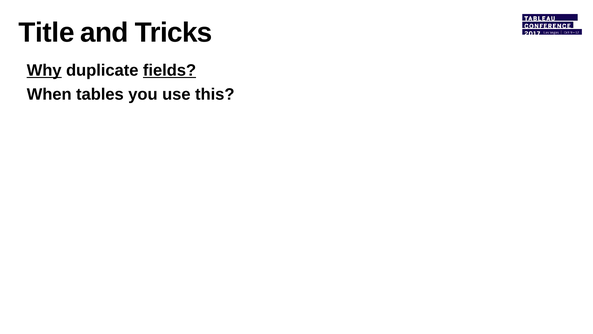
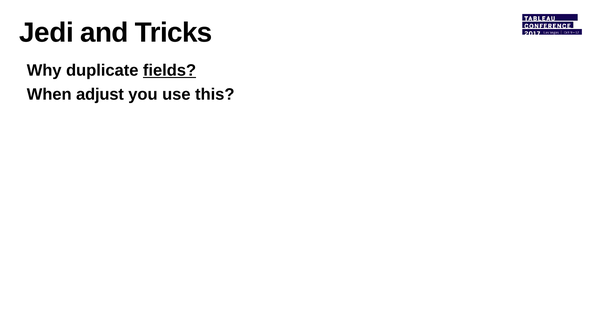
Title: Title -> Jedi
Why underline: present -> none
tables: tables -> adjust
